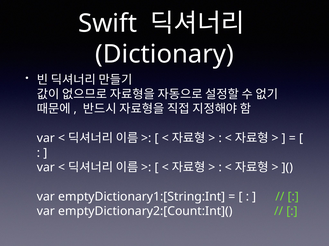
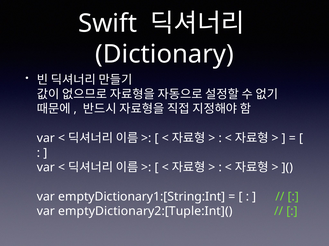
emptyDictionary2:[Count:Int](: emptyDictionary2:[Count:Int]( -> emptyDictionary2:[Tuple:Int](
